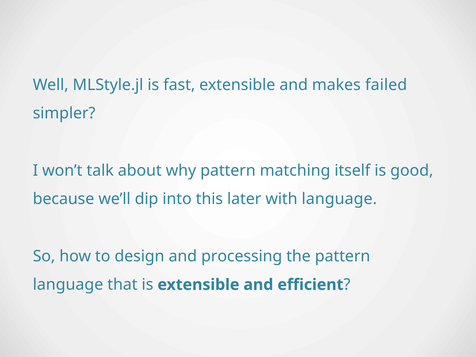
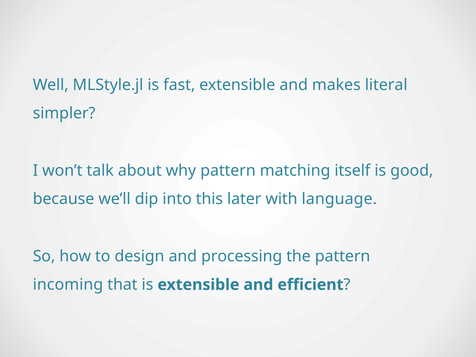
failed: failed -> literal
language at (68, 285): language -> incoming
